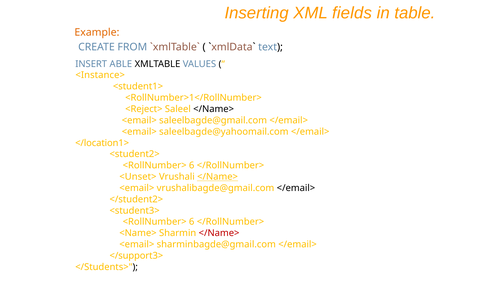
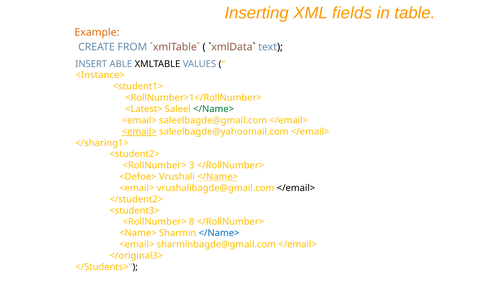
<Reject>: <Reject> -> <Latest>
</Name> at (214, 109) colour: black -> green
<email> at (139, 132) underline: none -> present
</location1>: </location1> -> </sharing1>
6 at (192, 166): 6 -> 3
<Unset>: <Unset> -> <Defoe>
6 at (192, 222): 6 -> 8
</Name> at (219, 233) colour: red -> blue
</support3>: </support3> -> </original3>
